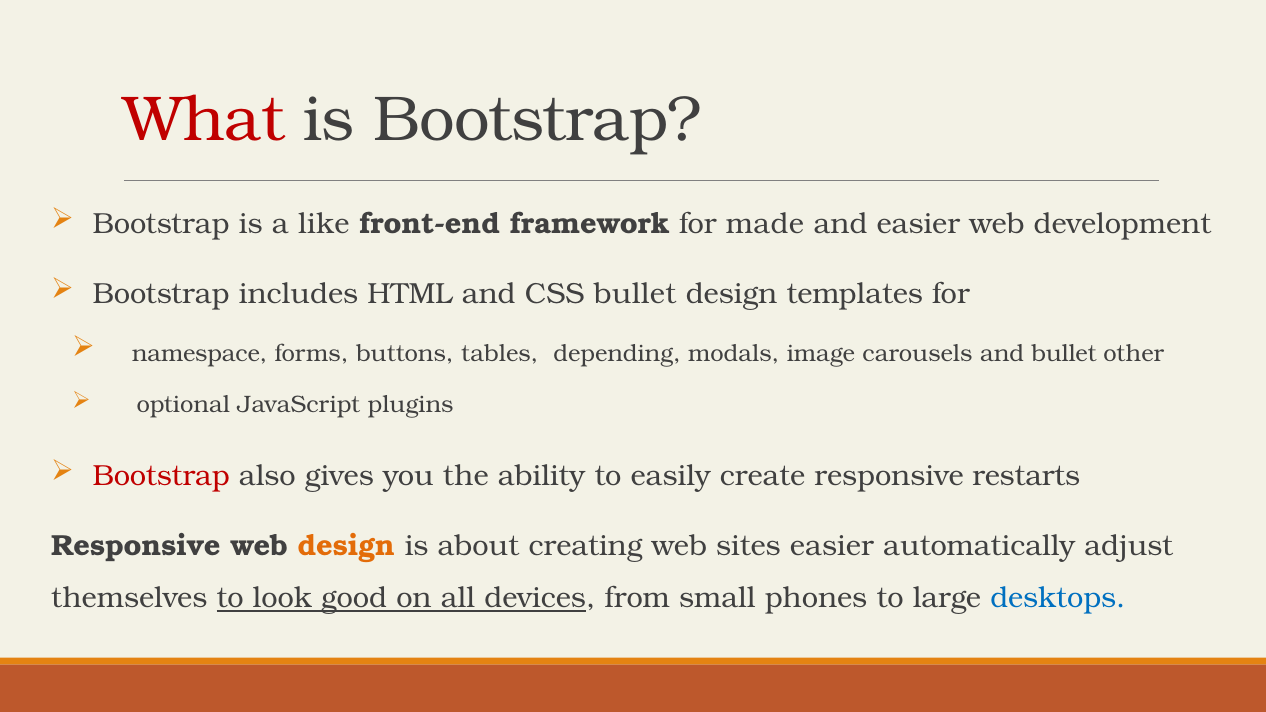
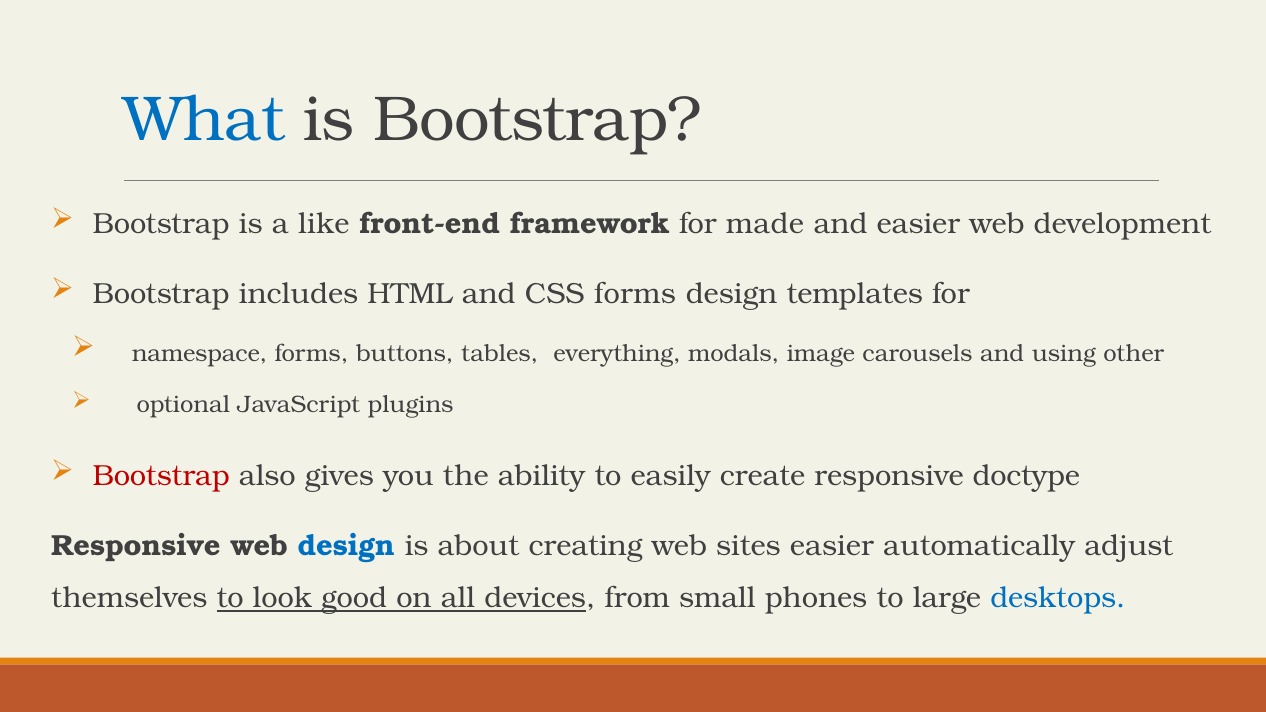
What colour: red -> blue
CSS bullet: bullet -> forms
depending: depending -> everything
and bullet: bullet -> using
restarts: restarts -> doctype
design at (346, 546) colour: orange -> blue
